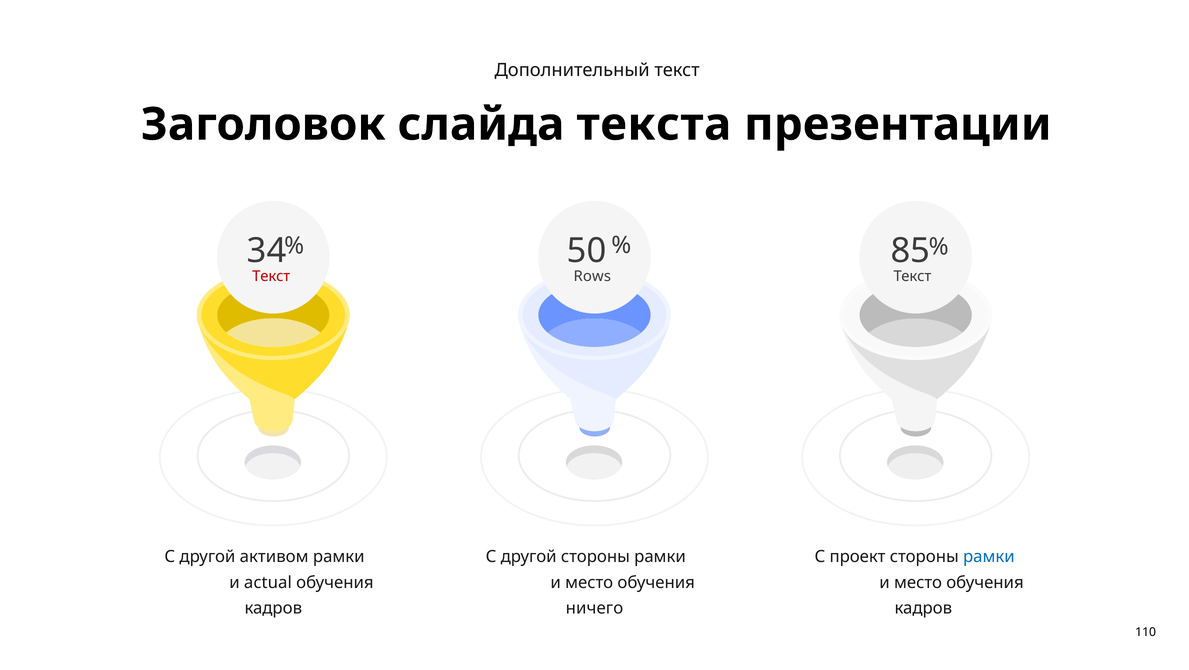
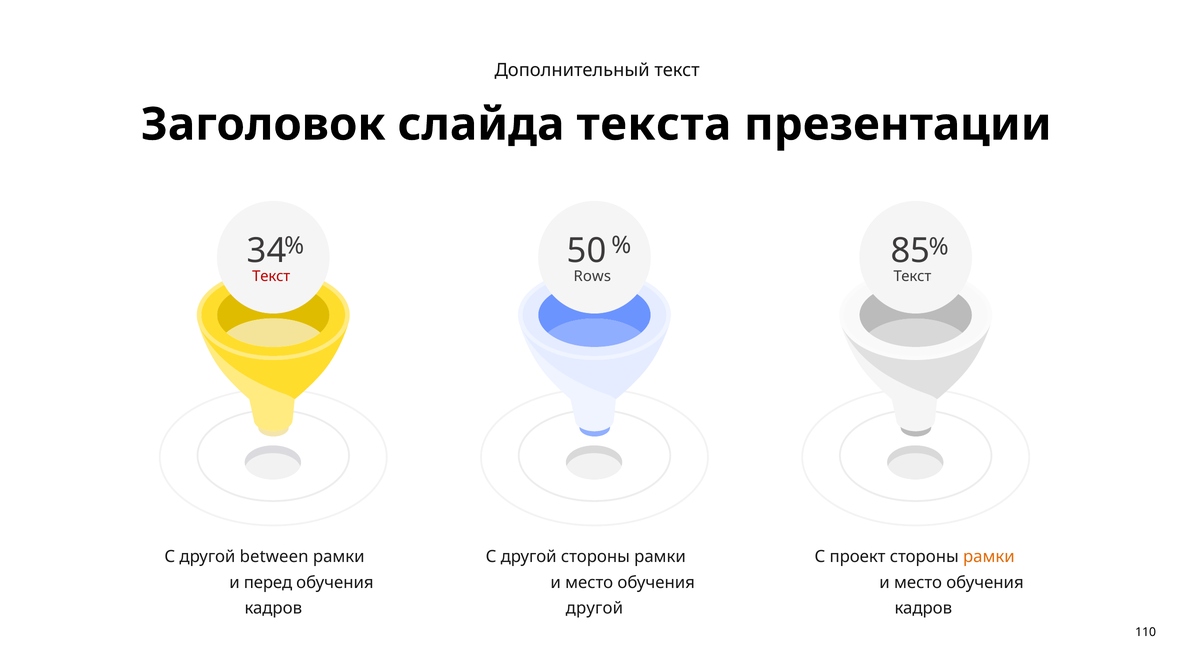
активом: активом -> between
рамки at (989, 557) colour: blue -> orange
actual: actual -> перед
ничего at (594, 609): ничего -> другой
